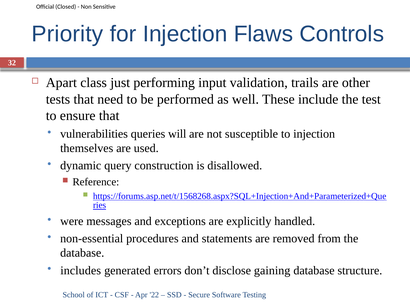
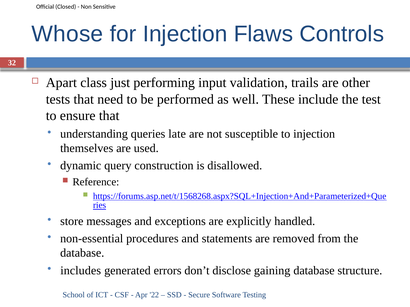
Priority: Priority -> Whose
vulnerabilities: vulnerabilities -> understanding
will: will -> late
were: were -> store
